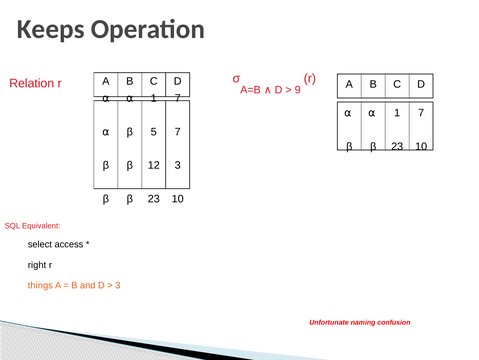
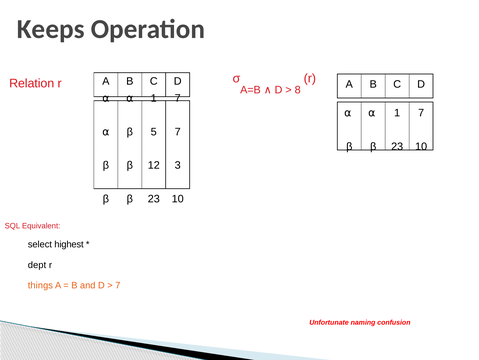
9: 9 -> 8
access: access -> highest
right: right -> dept
3 at (118, 285): 3 -> 7
